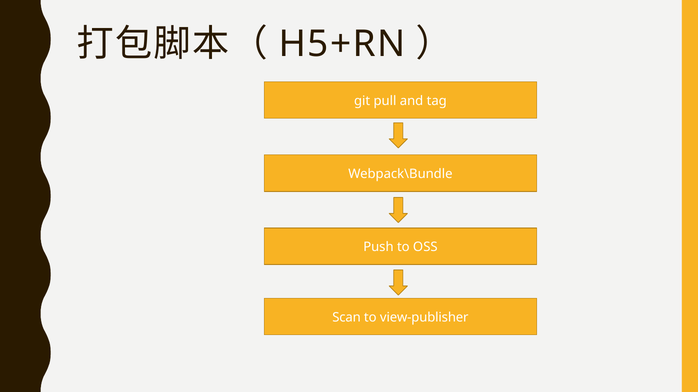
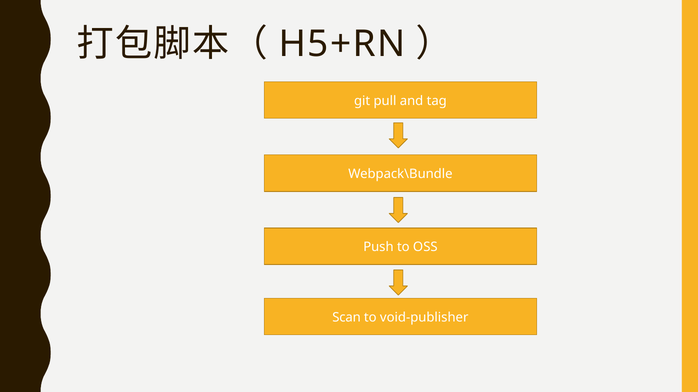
view-publisher: view-publisher -> void-publisher
